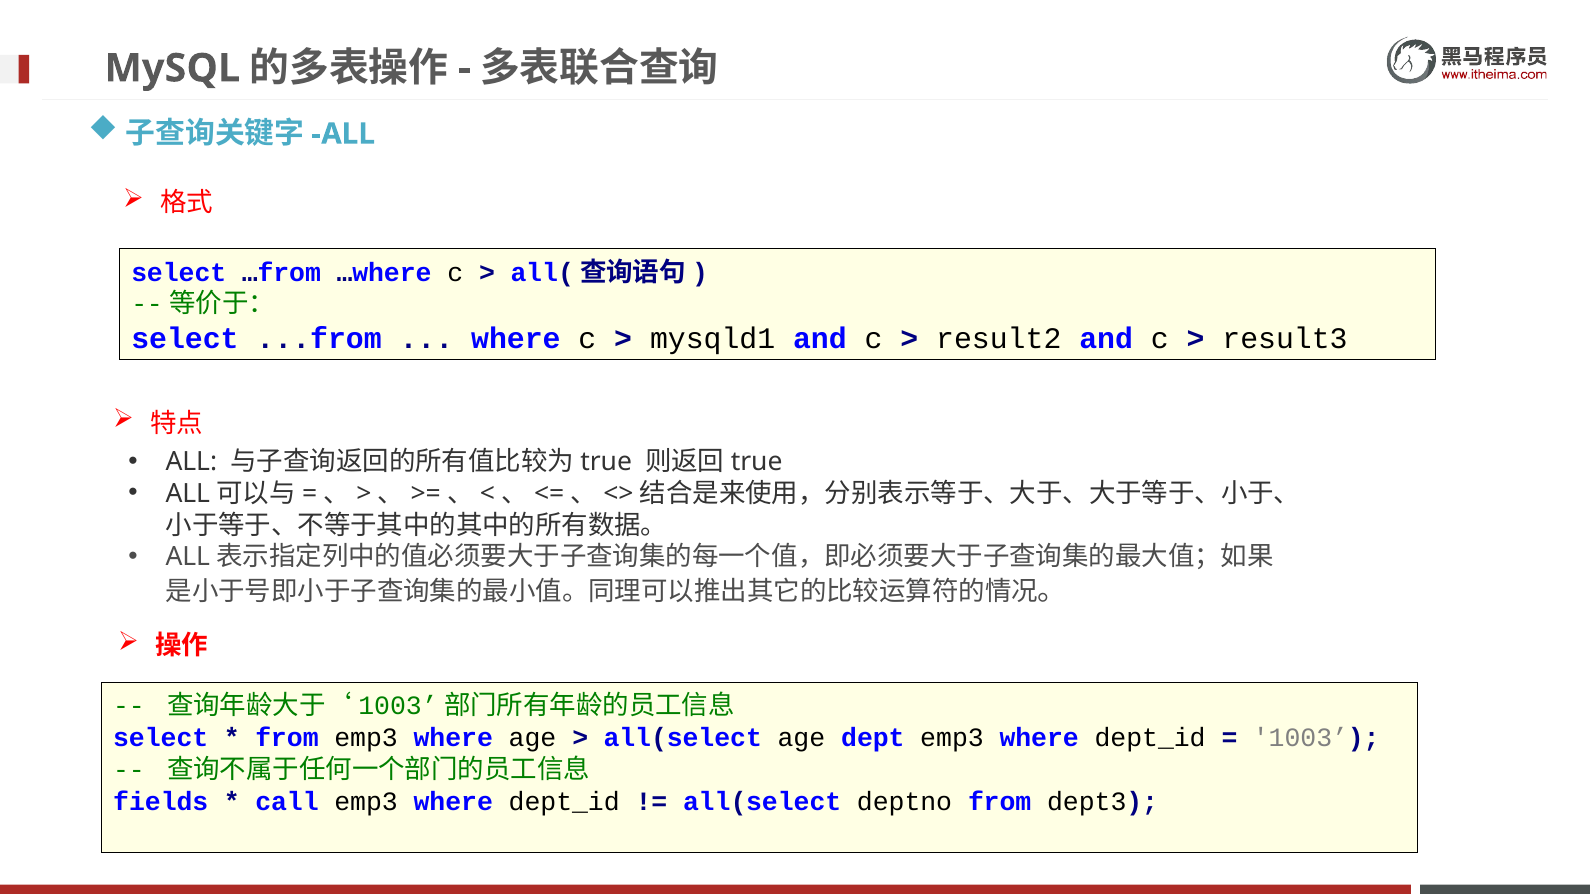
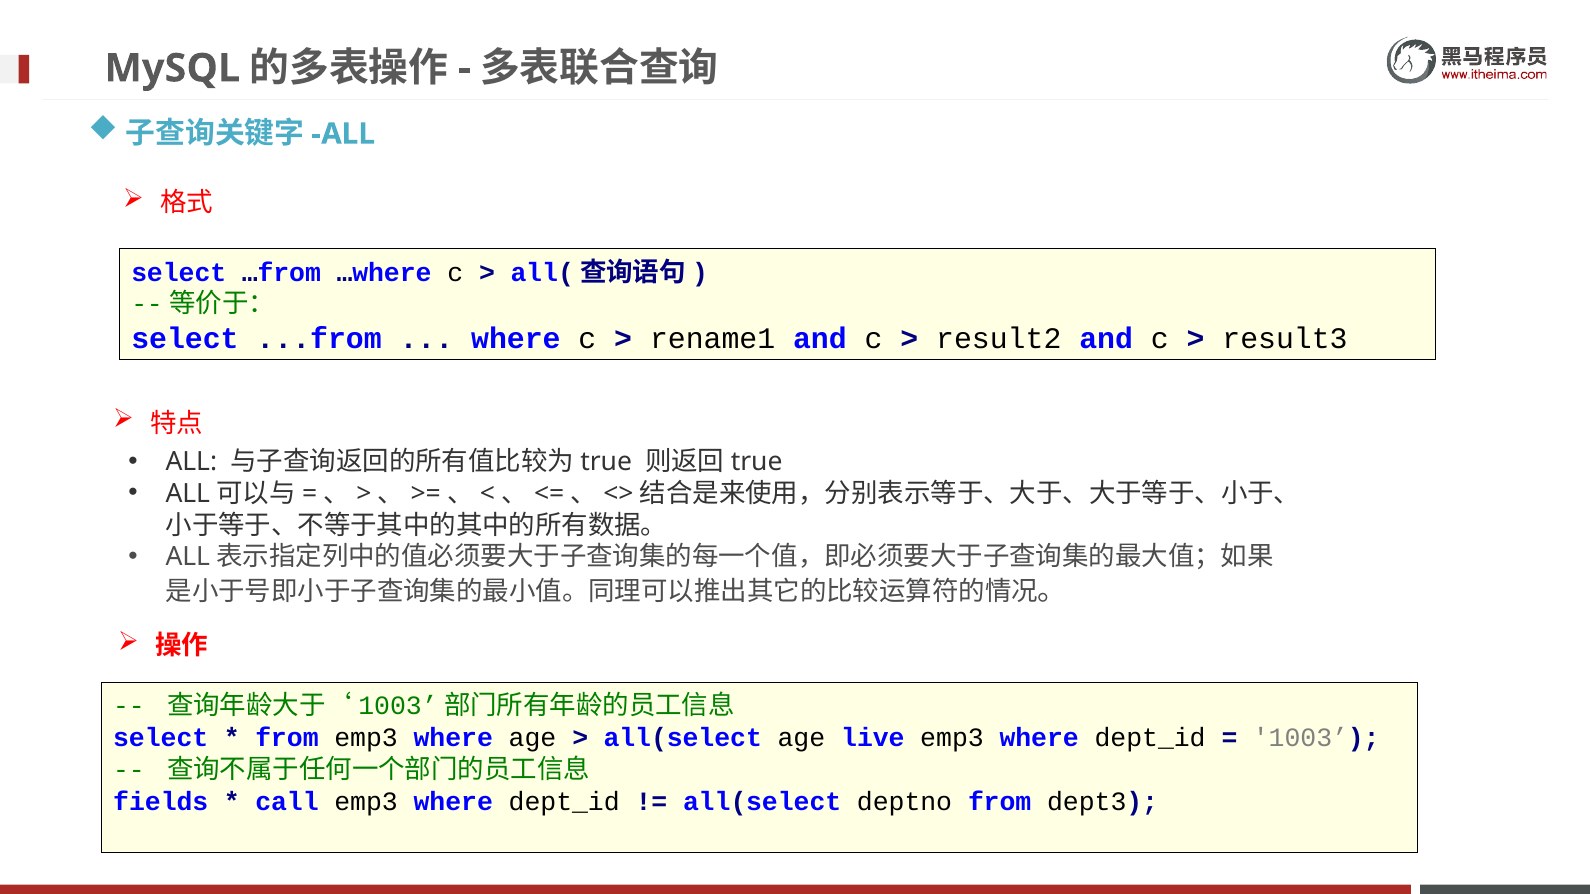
mysqld1: mysqld1 -> rename1
dept: dept -> live
